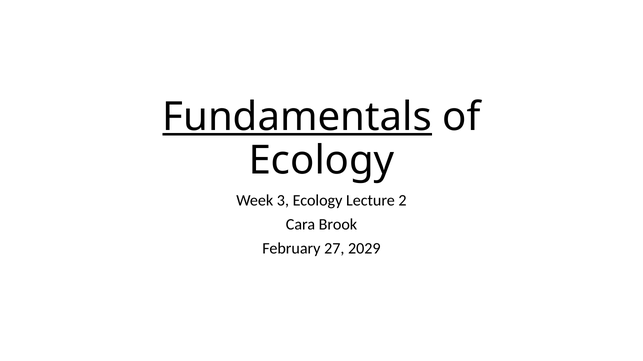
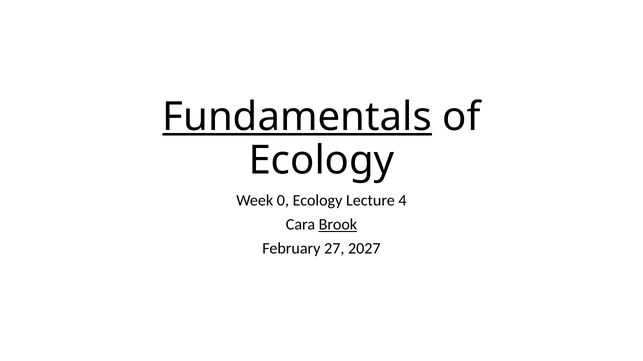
3: 3 -> 0
2: 2 -> 4
Brook underline: none -> present
2029: 2029 -> 2027
